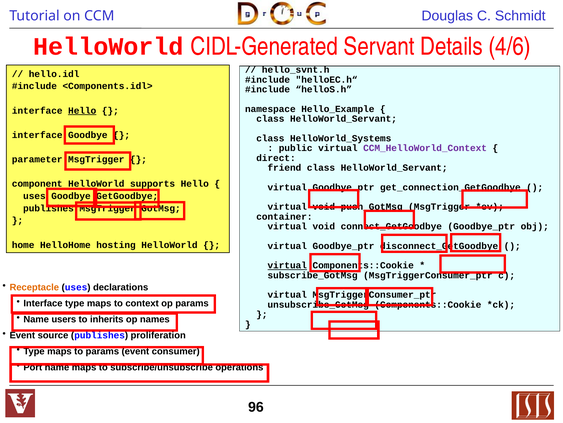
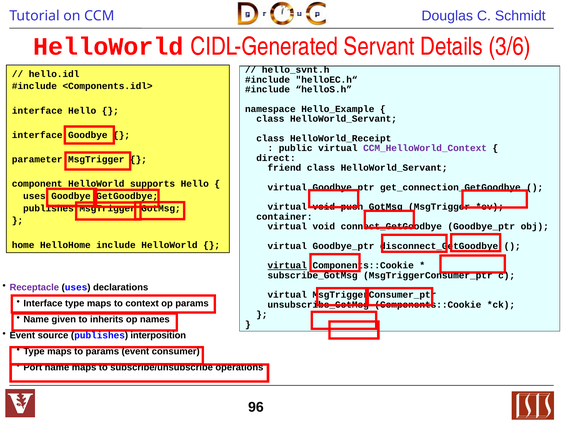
4/6: 4/6 -> 3/6
Hello at (82, 110) underline: present -> none
HelloWorld_Systems: HelloWorld_Systems -> HelloWorld_Receipt
hosting: hosting -> include
Receptacle colour: orange -> purple
users: users -> given
proliferation: proliferation -> interposition
